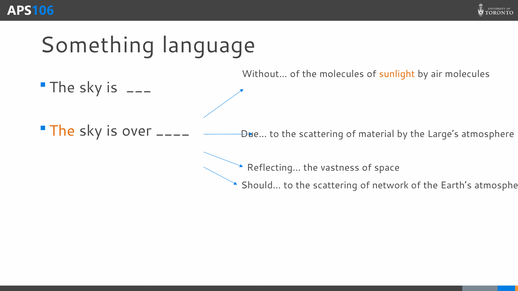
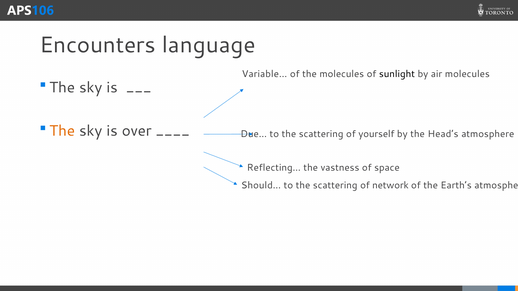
Something: Something -> Encounters
Without…: Without… -> Variable…
sunlight colour: orange -> black
material: material -> yourself
Large’s: Large’s -> Head’s
